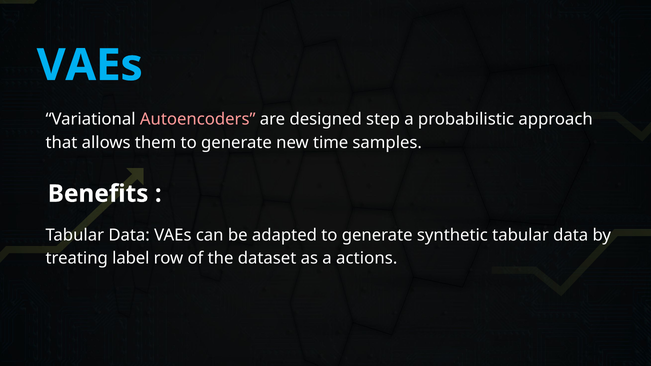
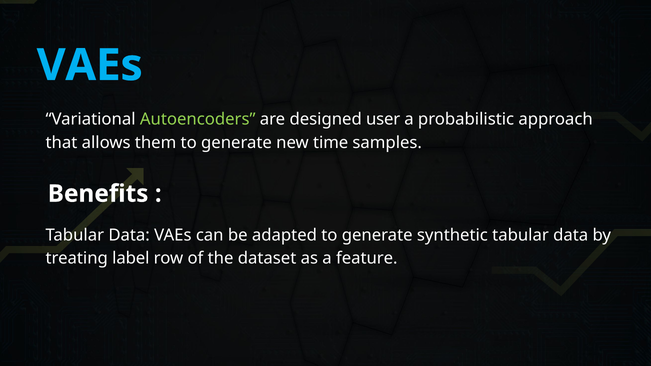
Autoencoders colour: pink -> light green
step: step -> user
actions: actions -> feature
